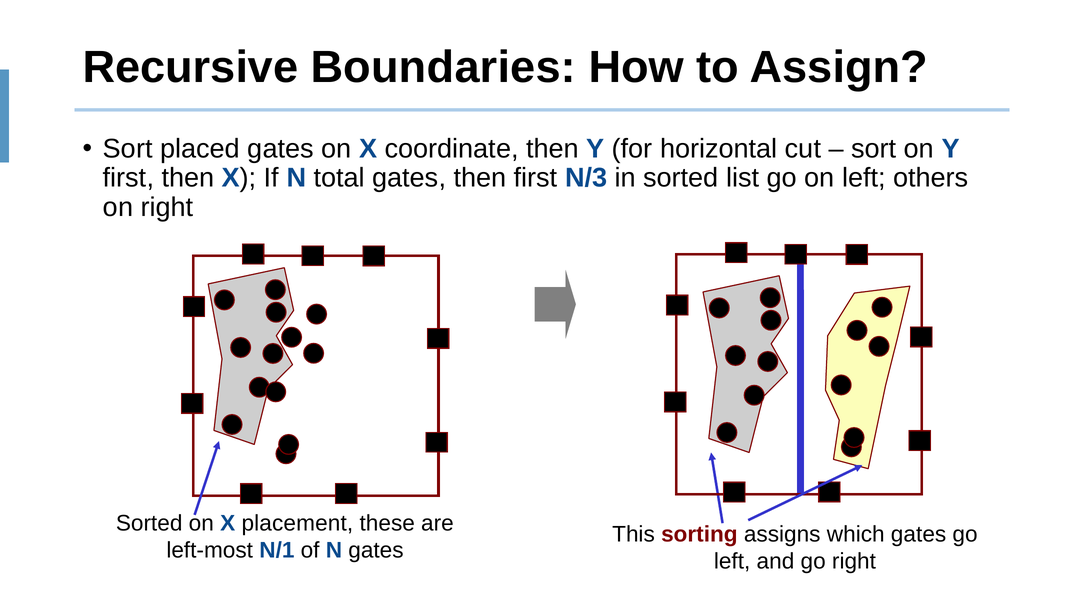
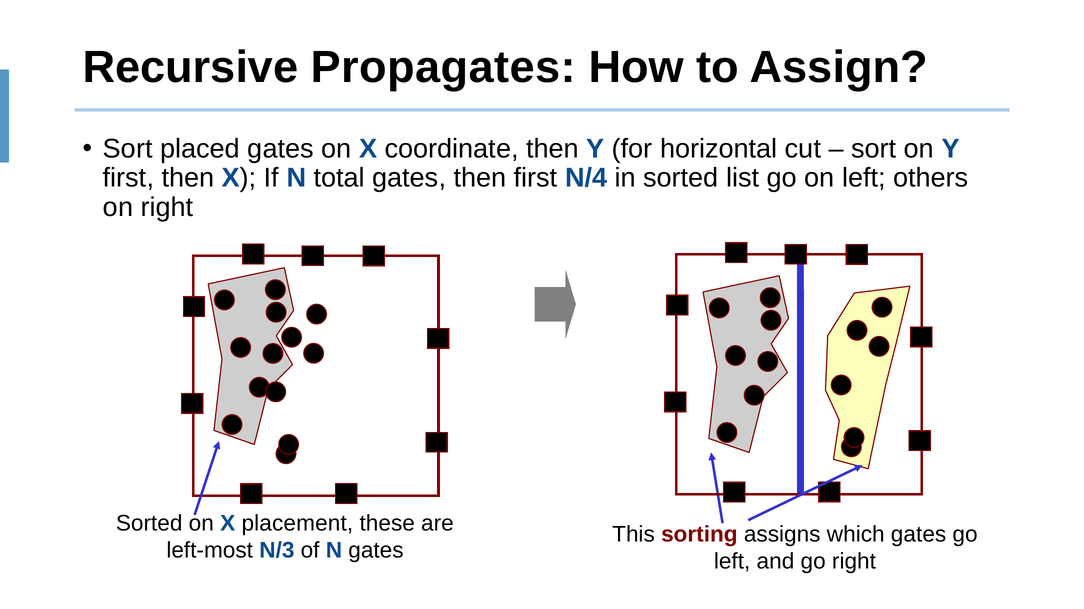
Boundaries: Boundaries -> Propagates
N/3: N/3 -> N/4
N/1: N/1 -> N/3
